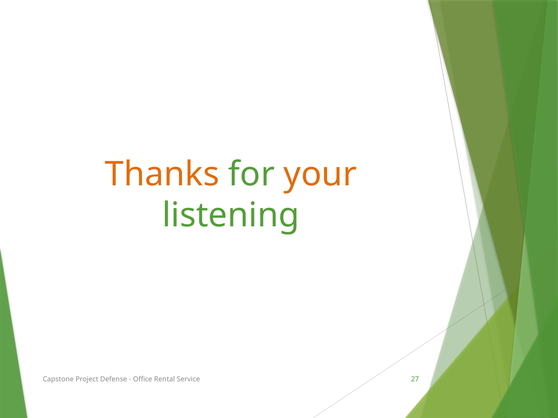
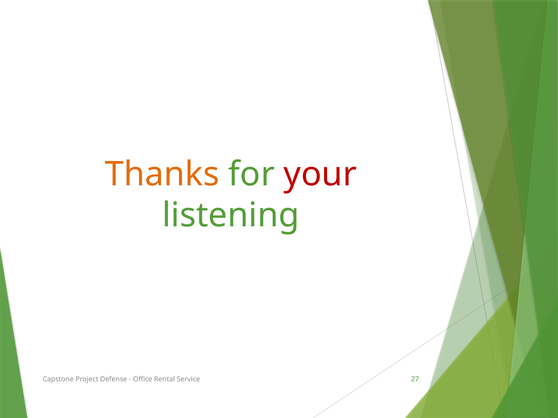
your colour: orange -> red
